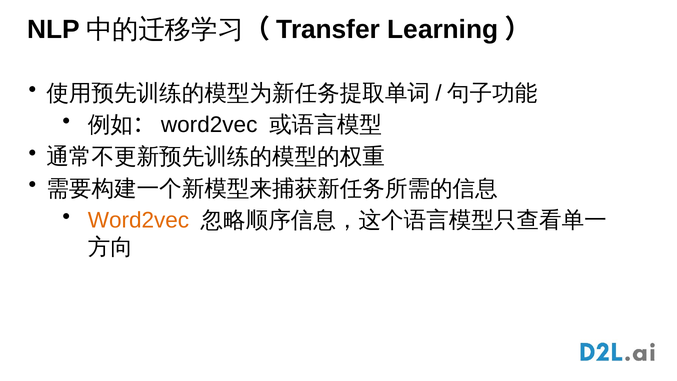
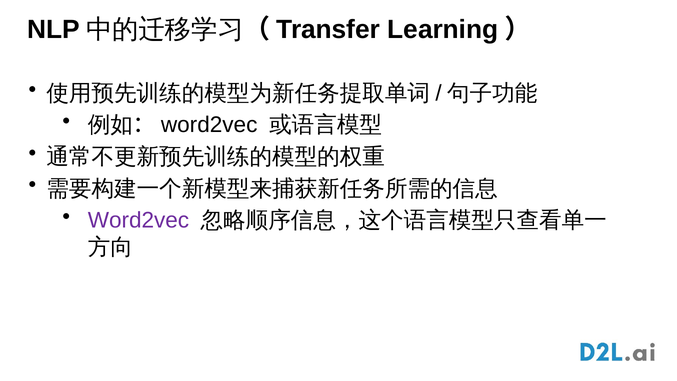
Word2vec colour: orange -> purple
